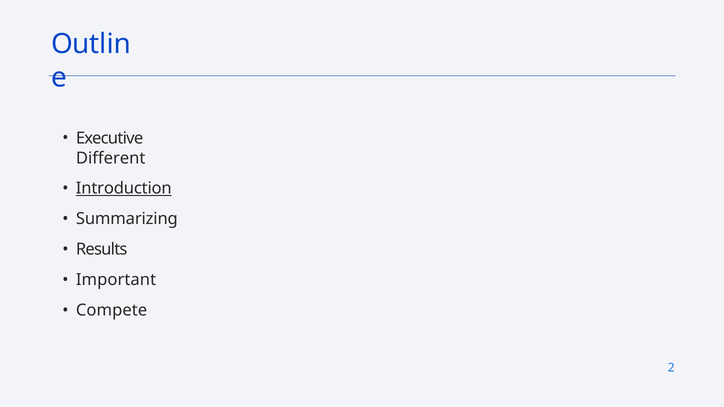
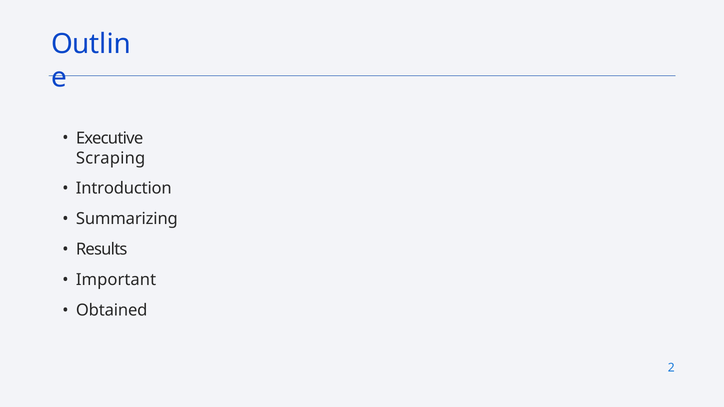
Different: Different -> Scraping
Introduction underline: present -> none
Compete: Compete -> Obtained
